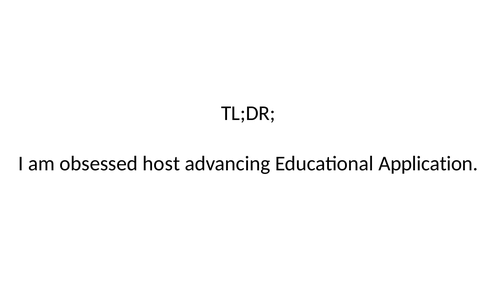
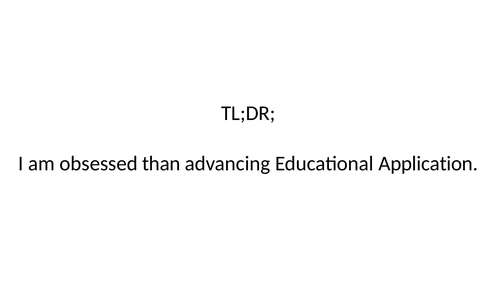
host: host -> than
